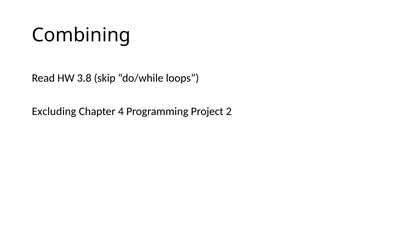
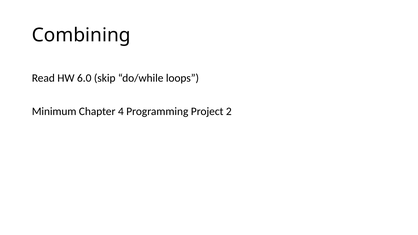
3.8: 3.8 -> 6.0
Excluding: Excluding -> Minimum
